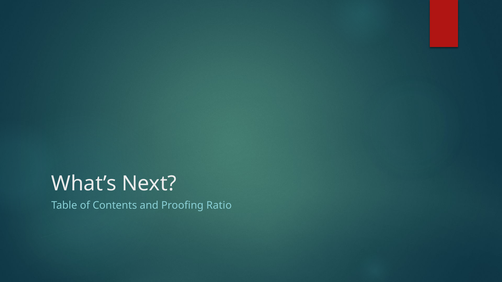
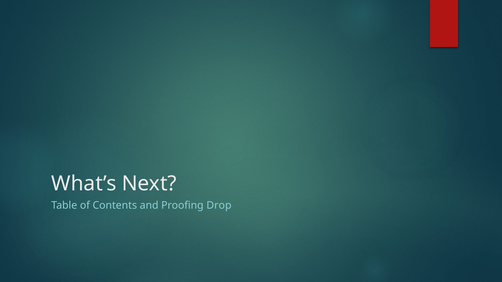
Ratio: Ratio -> Drop
